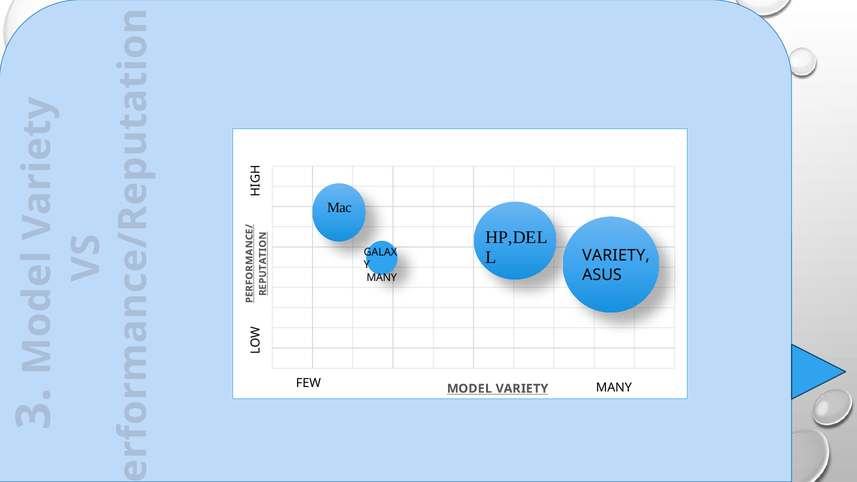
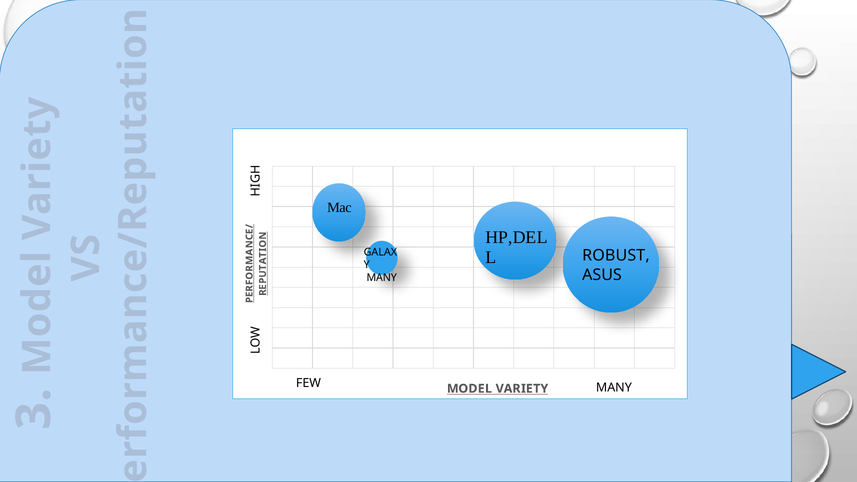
VARIETY at (616, 256): VARIETY -> ROBUST
